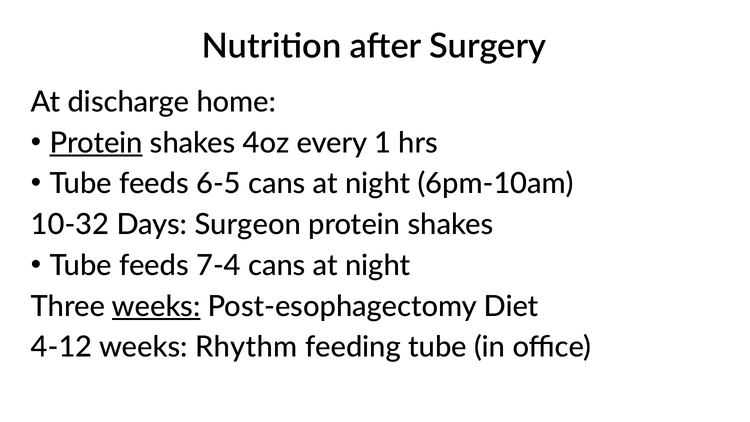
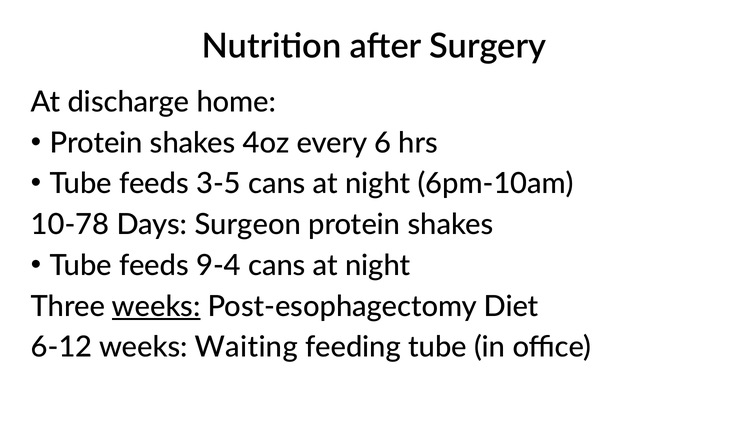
Protein at (96, 143) underline: present -> none
1: 1 -> 6
6-5: 6-5 -> 3-5
10-32: 10-32 -> 10-78
7-4: 7-4 -> 9-4
4-12: 4-12 -> 6-12
Rhythm: Rhythm -> Waiting
